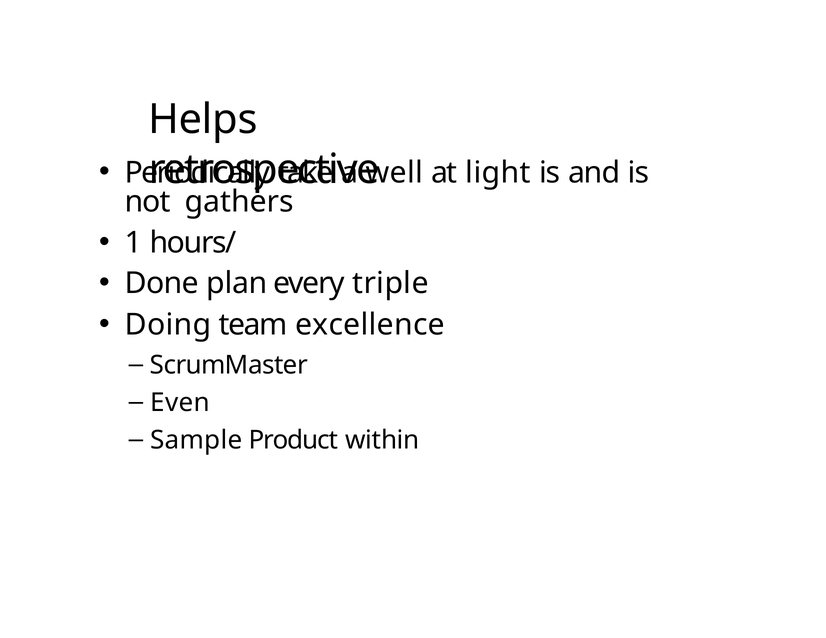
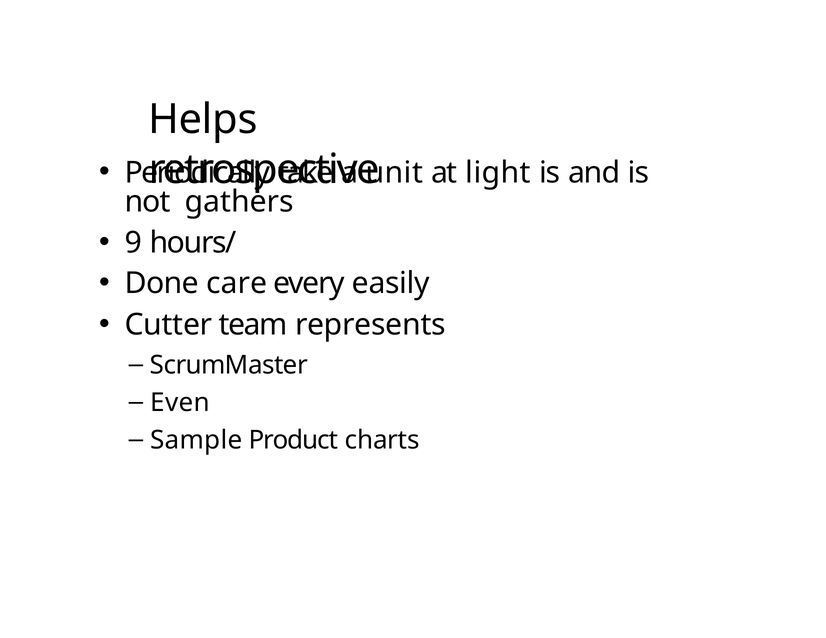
well: well -> unit
1: 1 -> 9
plan: plan -> care
triple: triple -> easily
Doing: Doing -> Cutter
excellence: excellence -> represents
within: within -> charts
